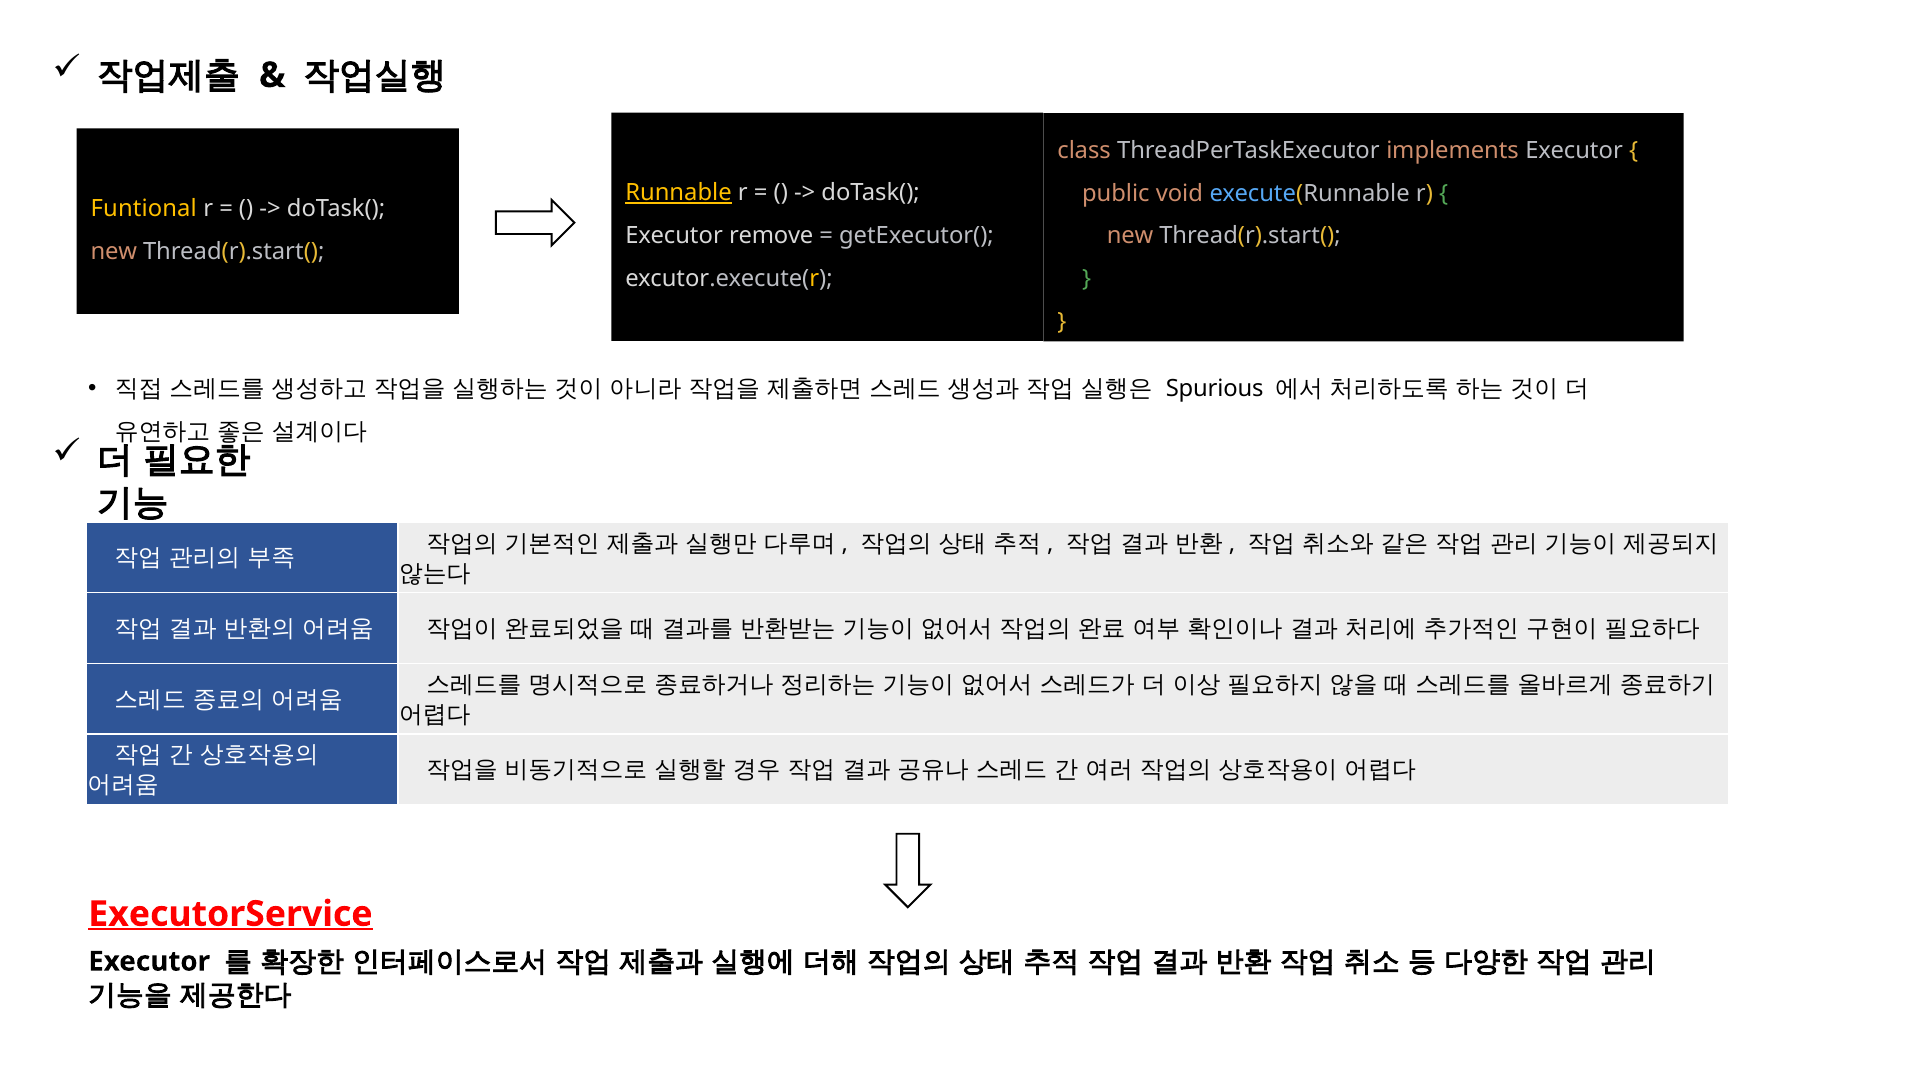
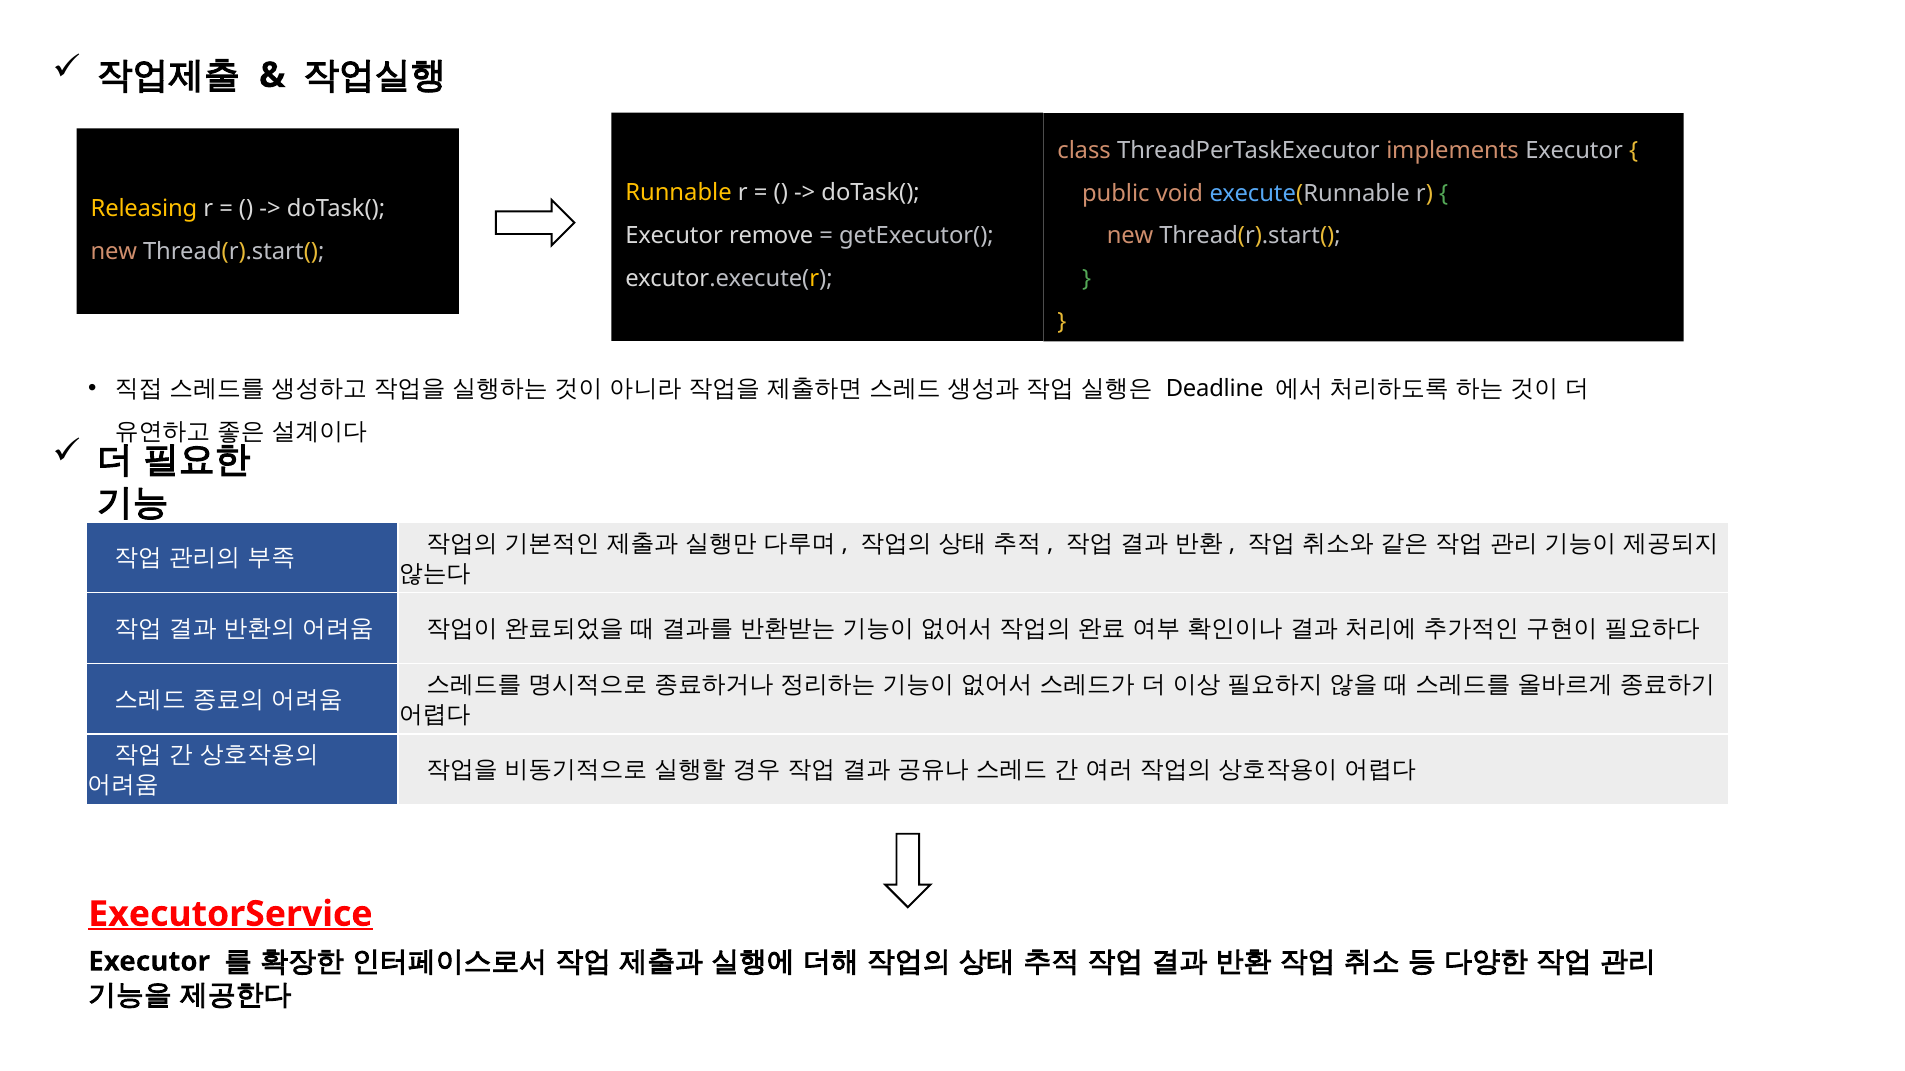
Runnable underline: present -> none
Funtional: Funtional -> Releasing
Spurious: Spurious -> Deadline
